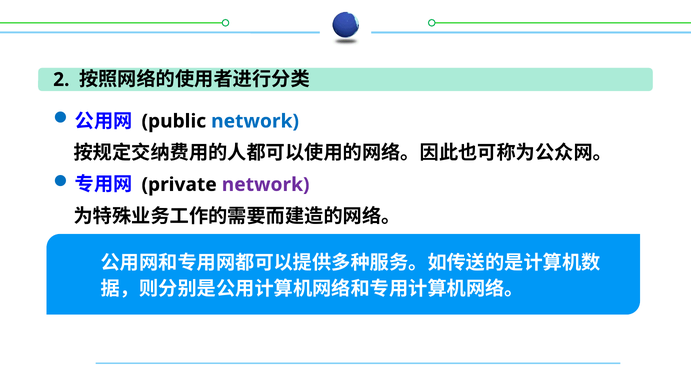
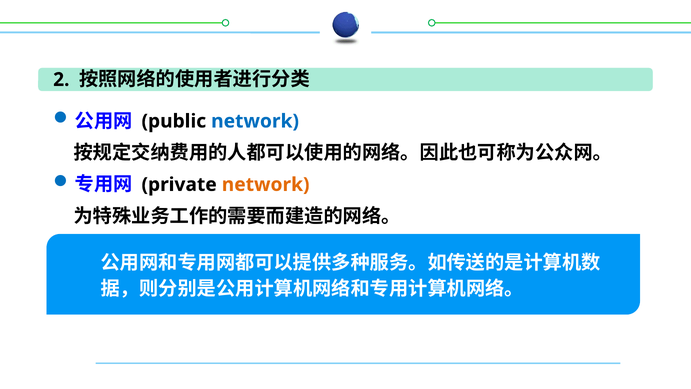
network at (266, 184) colour: purple -> orange
